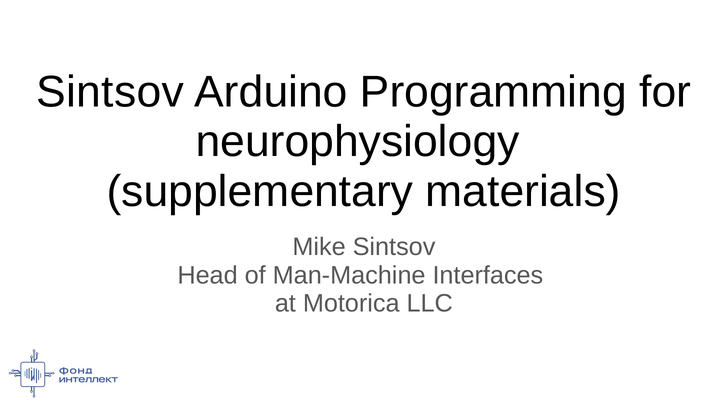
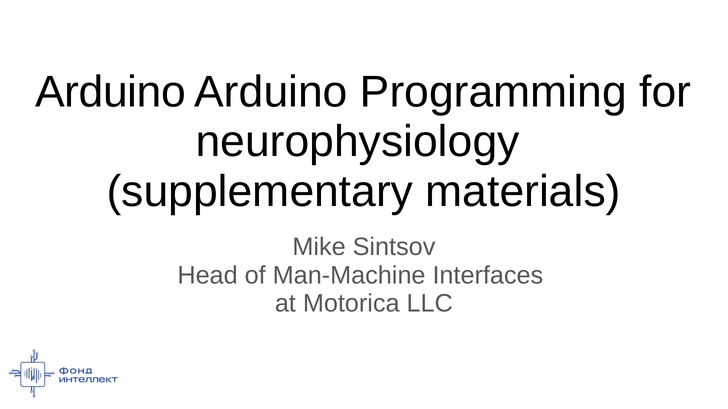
Sintsov at (110, 92): Sintsov -> Arduino
